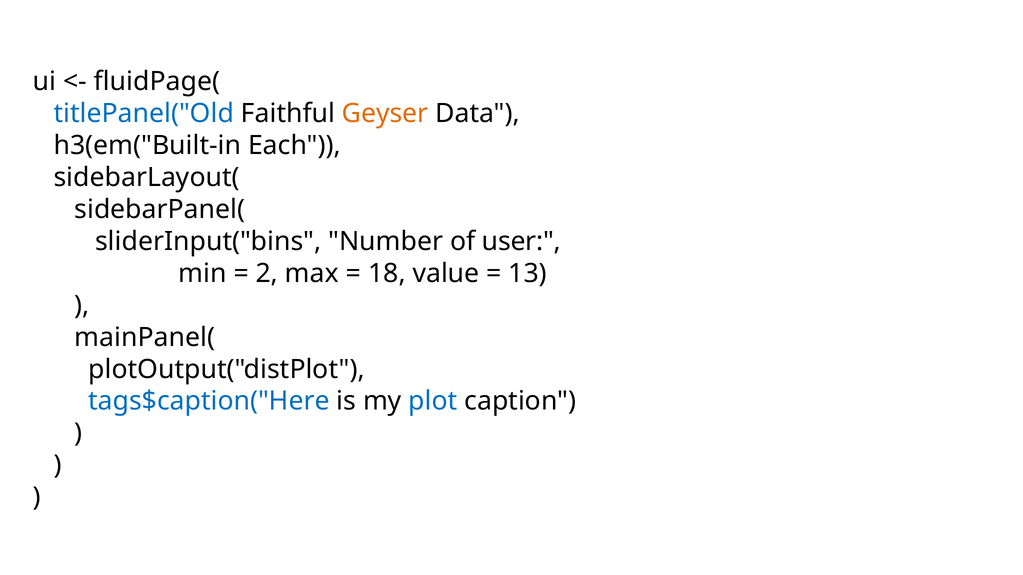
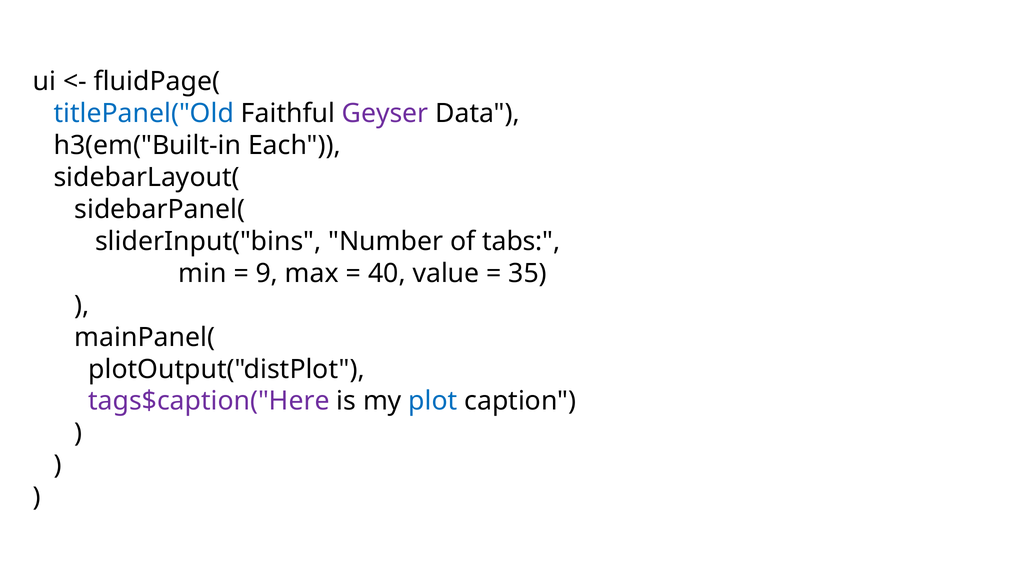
Geyser colour: orange -> purple
user: user -> tabs
2: 2 -> 9
18: 18 -> 40
13: 13 -> 35
tags$caption("Here colour: blue -> purple
